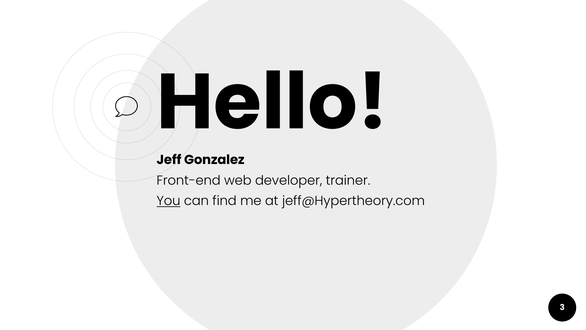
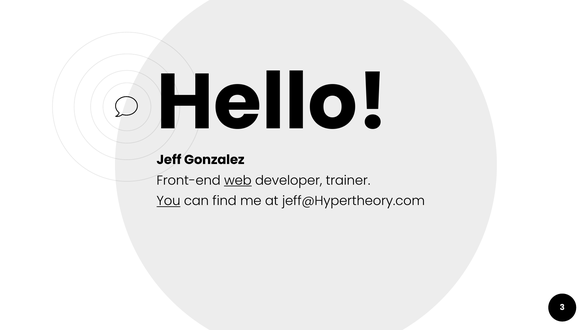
web underline: none -> present
